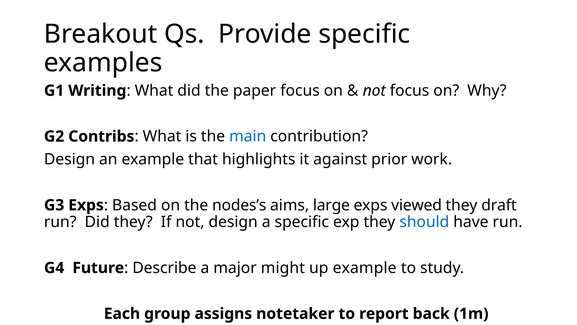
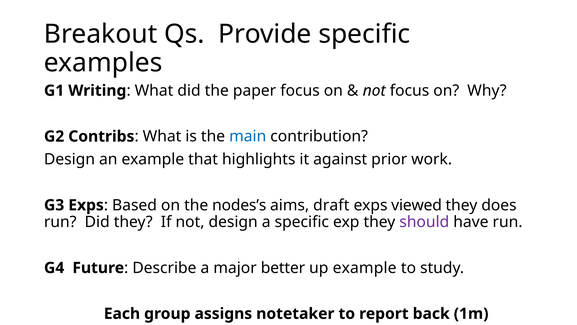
large: large -> draft
draft: draft -> does
should colour: blue -> purple
might: might -> better
